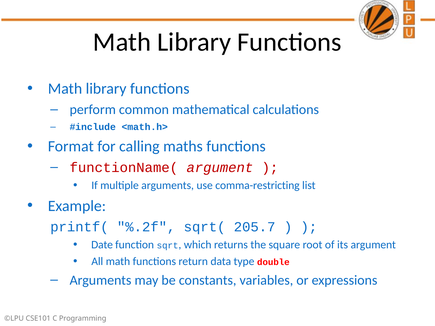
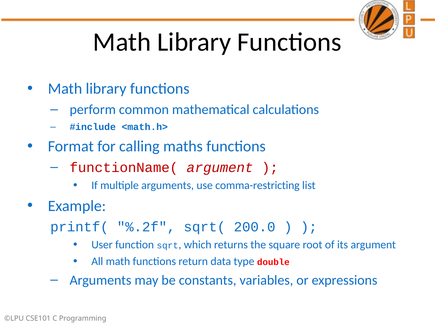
205.7: 205.7 -> 200.0
Date: Date -> User
